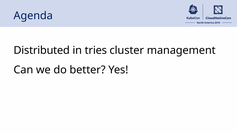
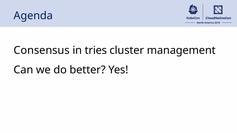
Distributed: Distributed -> Consensus
